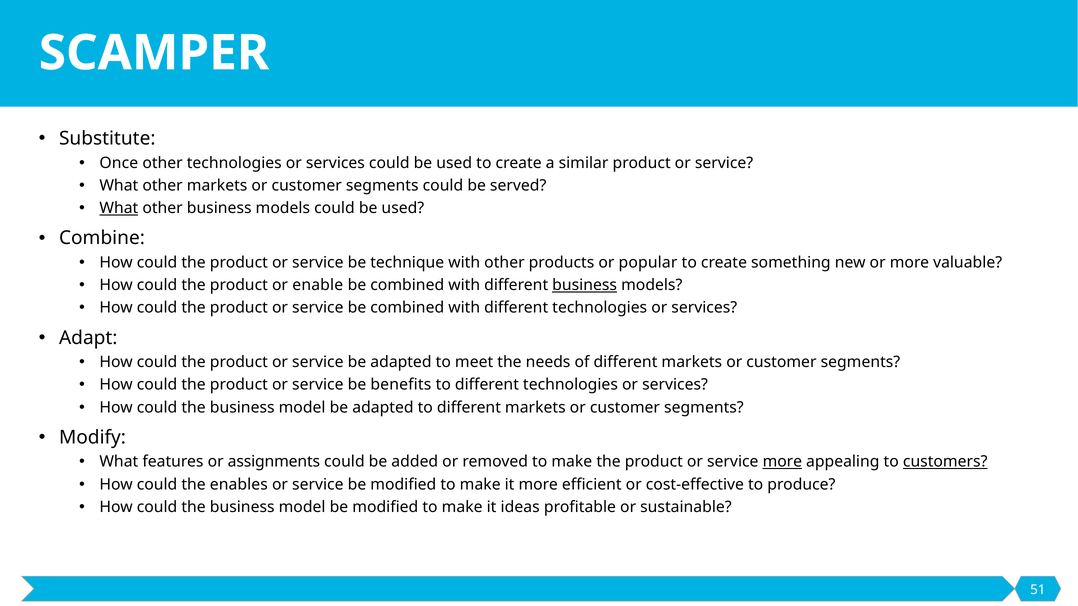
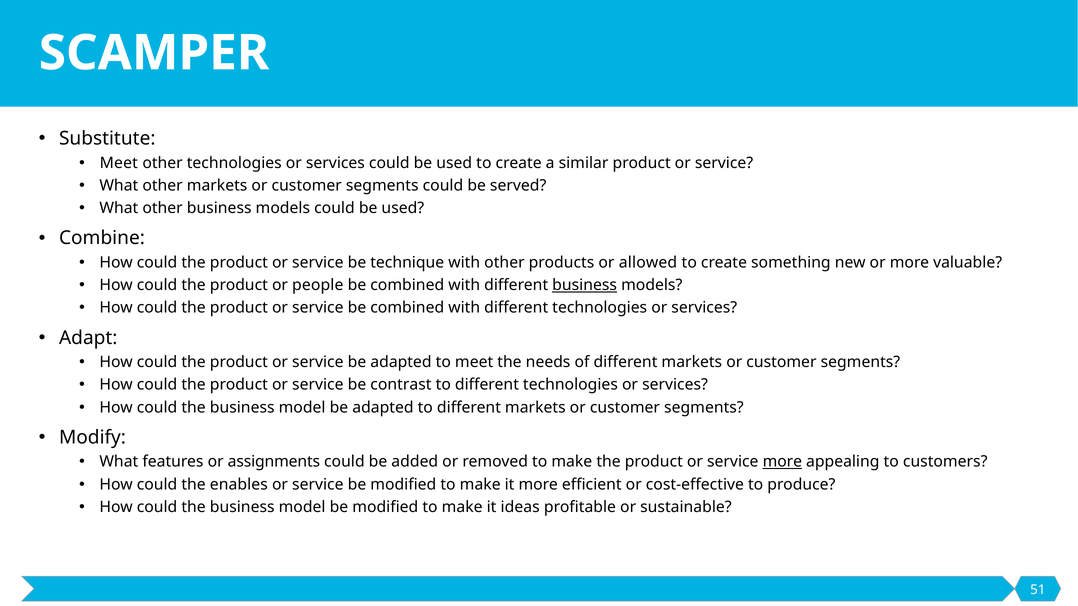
Once at (119, 163): Once -> Meet
What at (119, 208) underline: present -> none
popular: popular -> allowed
enable: enable -> people
benefits: benefits -> contrast
customers underline: present -> none
